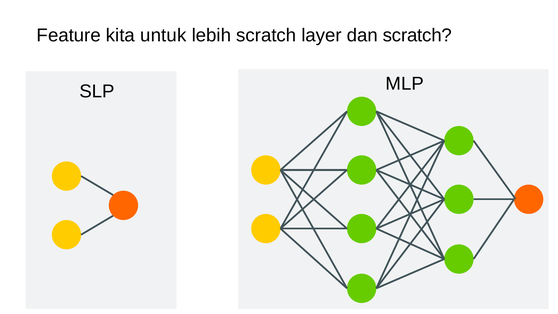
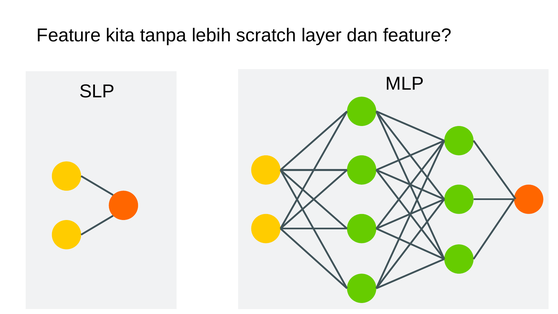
untuk: untuk -> tanpa
dan scratch: scratch -> feature
